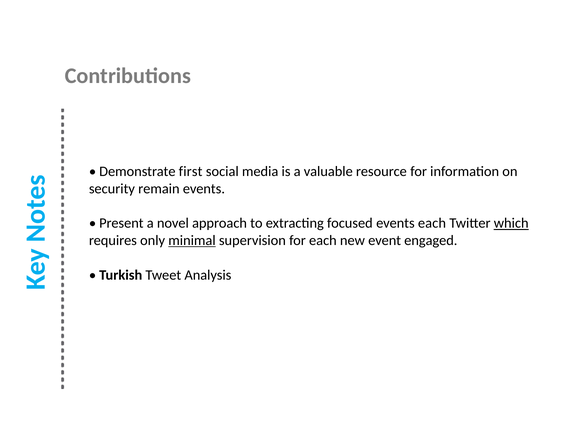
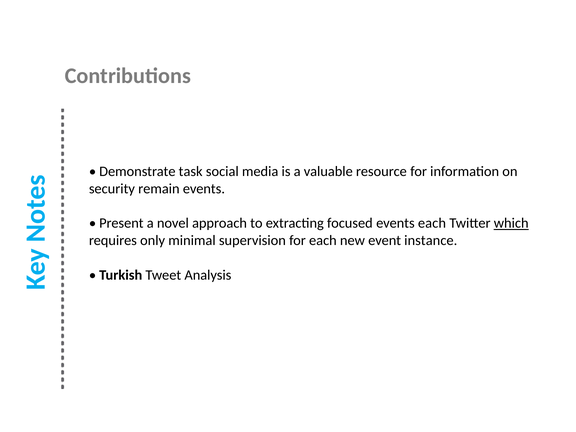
first: first -> task
minimal underline: present -> none
engaged: engaged -> instance
